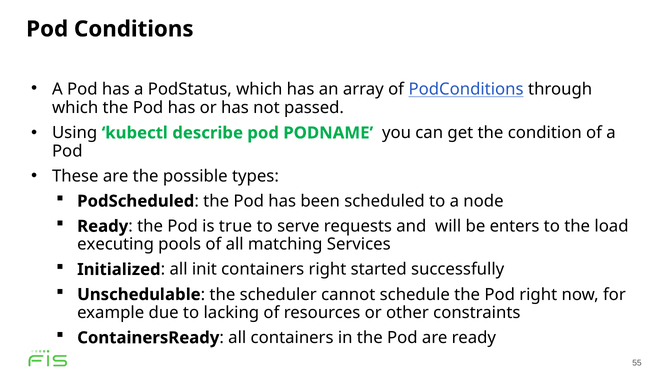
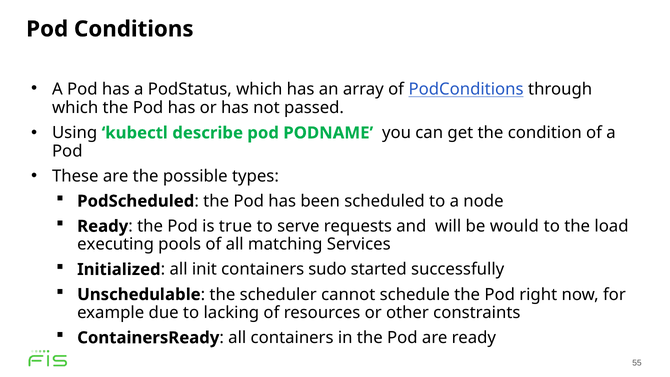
enters: enters -> would
containers right: right -> sudo
